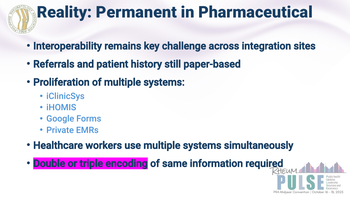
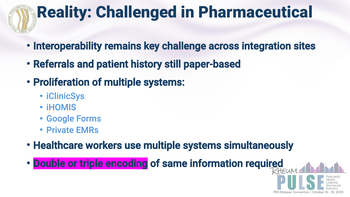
Permanent: Permanent -> Challenged
